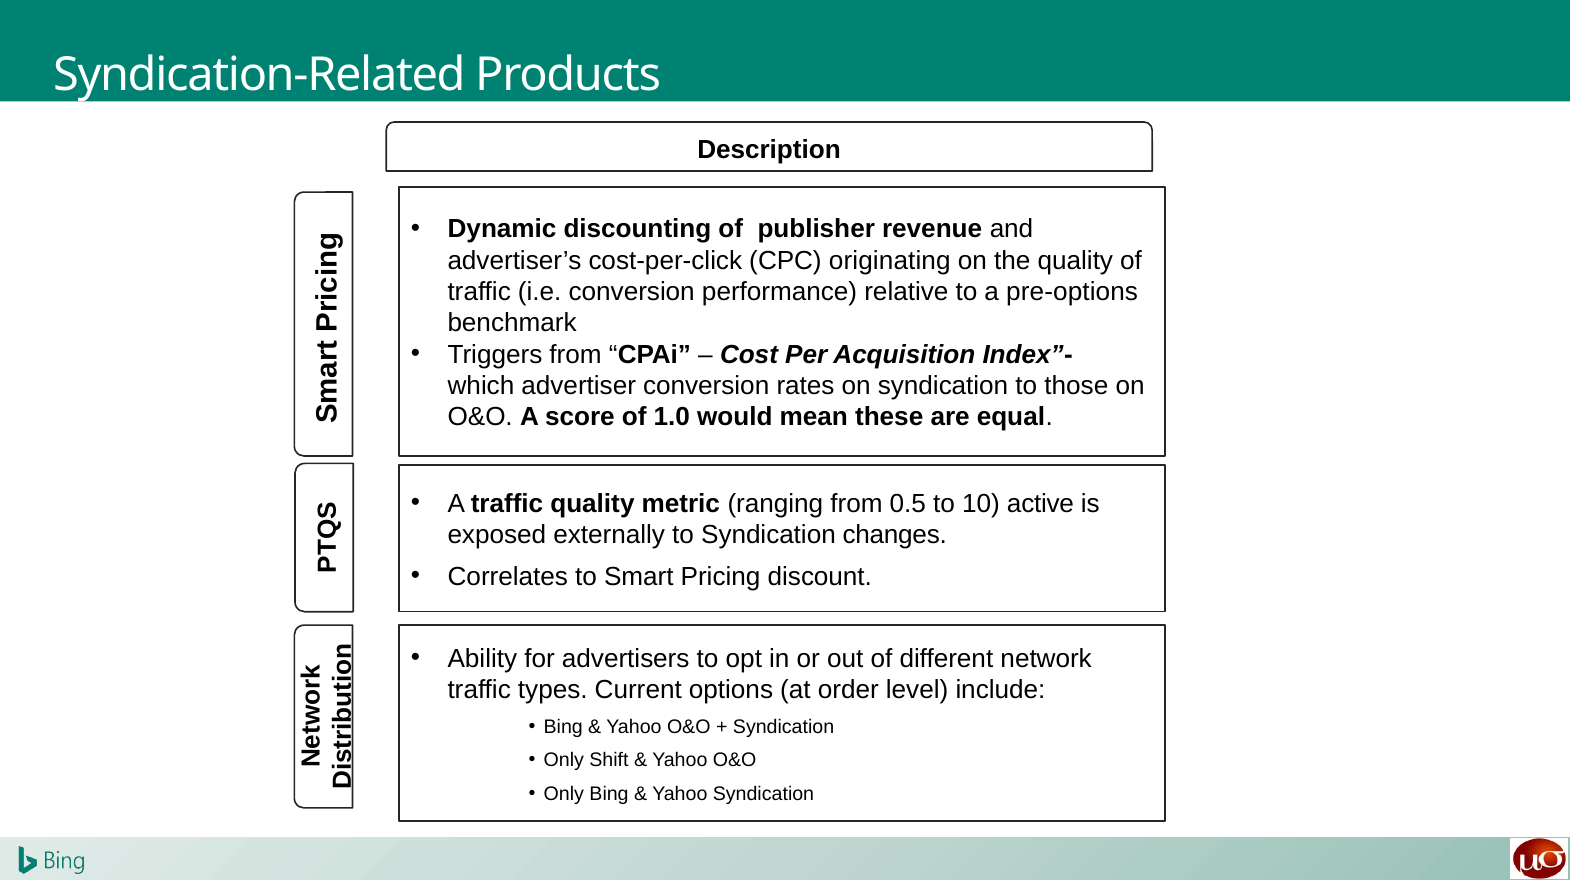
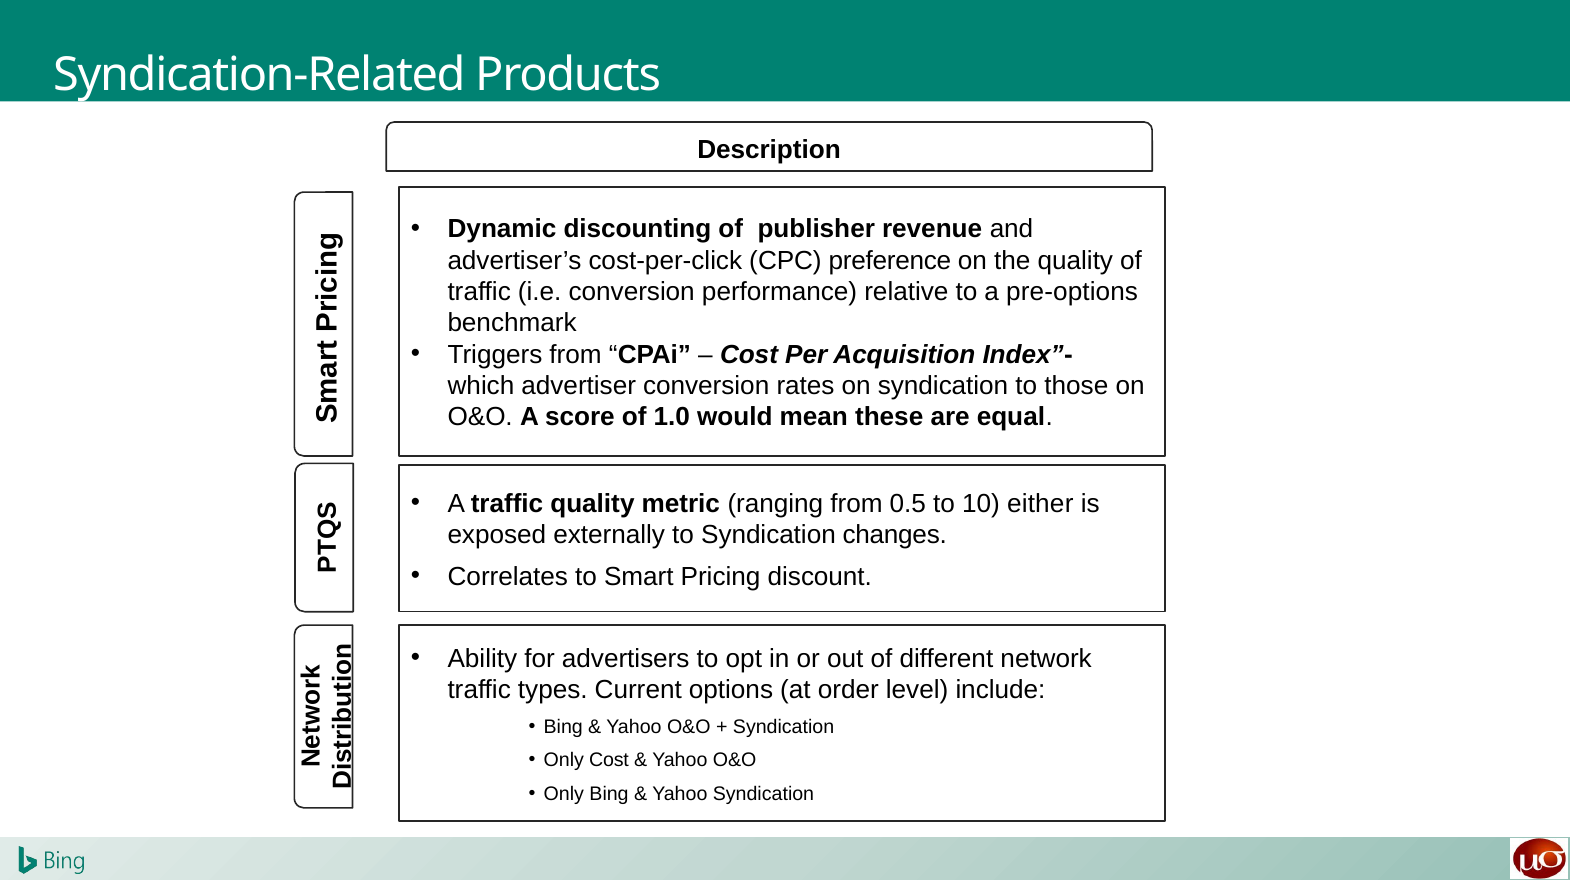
originating: originating -> preference
active: active -> either
Only Shift: Shift -> Cost
